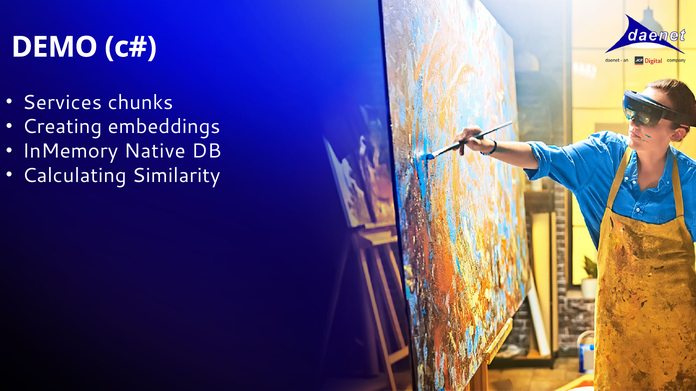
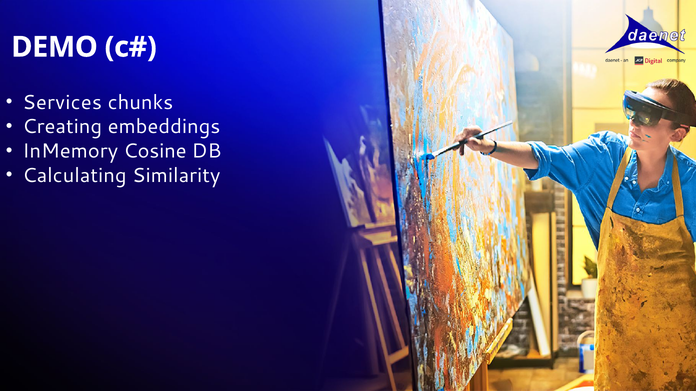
Native: Native -> Cosine
